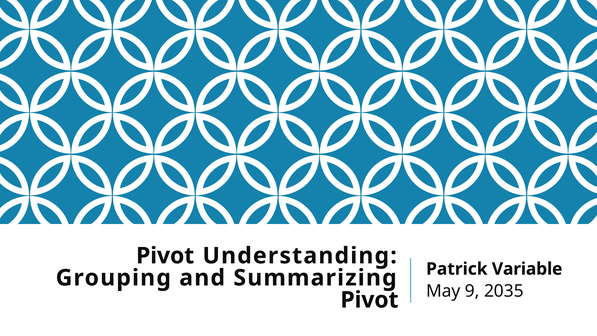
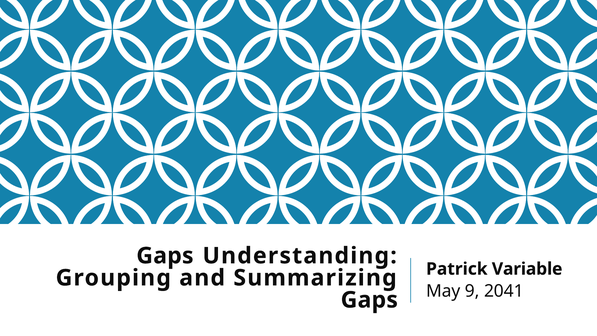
Pivot at (165, 256): Pivot -> Gaps
2035: 2035 -> 2041
Pivot at (369, 300): Pivot -> Gaps
